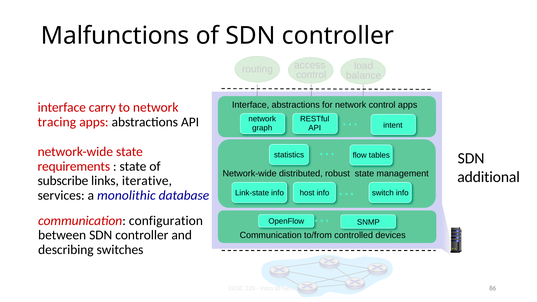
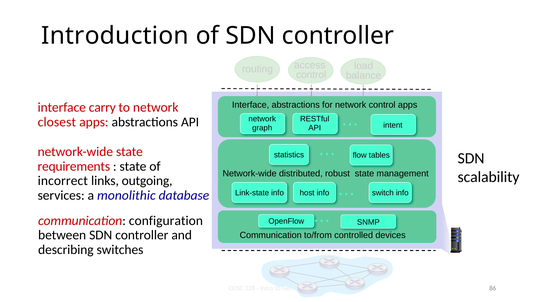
Malfunctions: Malfunctions -> Introduction
tracing: tracing -> closest
additional: additional -> scalability
subscribe: subscribe -> incorrect
iterative: iterative -> outgoing
